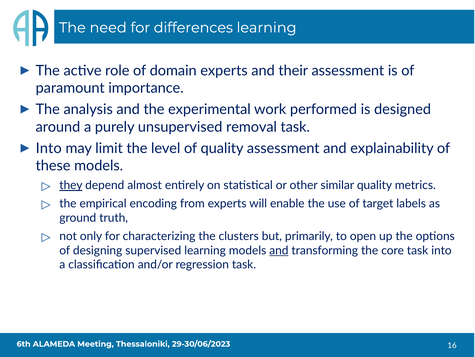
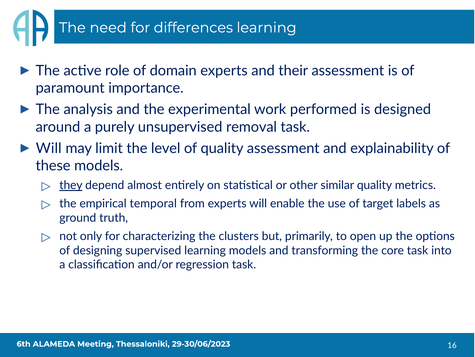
Into at (49, 148): Into -> Will
encoding: encoding -> temporal
and at (279, 250) underline: present -> none
